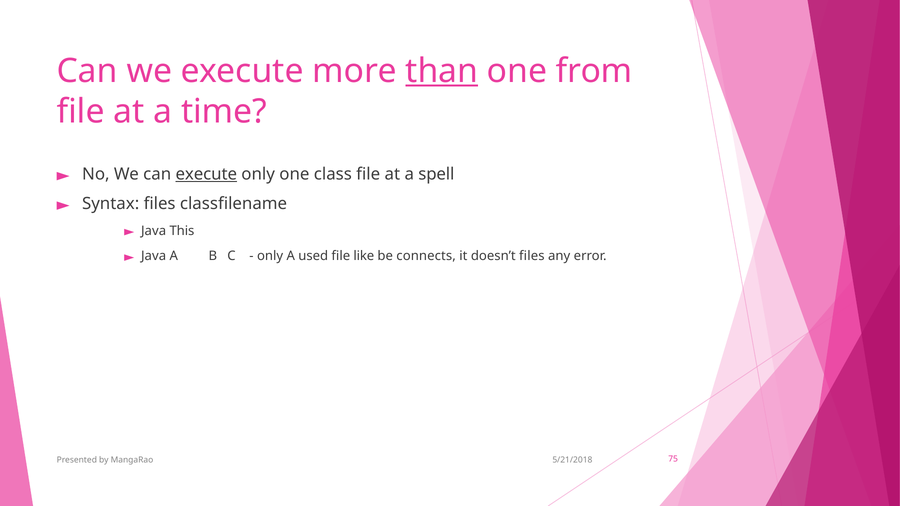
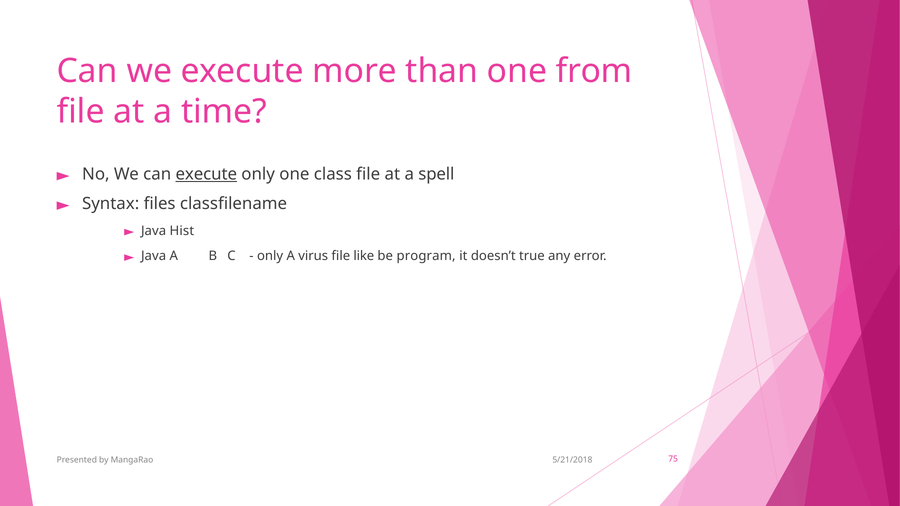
than underline: present -> none
This: This -> Hist
used: used -> virus
connects: connects -> program
doesn’t files: files -> true
